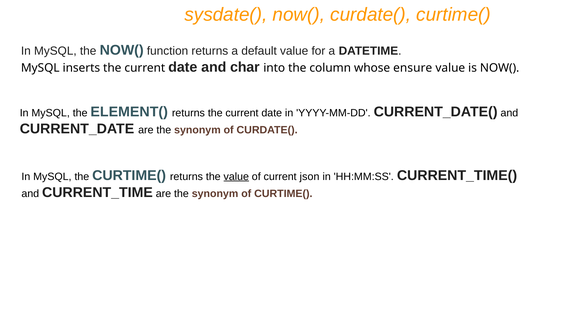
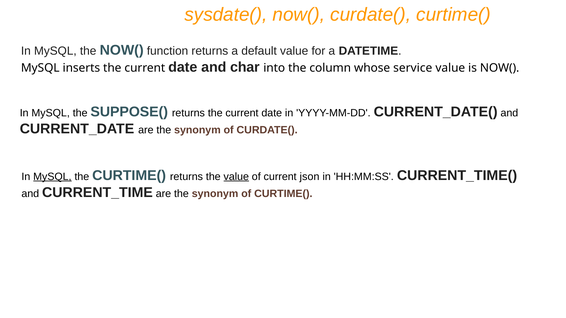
ensure: ensure -> service
ELEMENT(: ELEMENT( -> SUPPOSE(
MySQL at (52, 177) underline: none -> present
